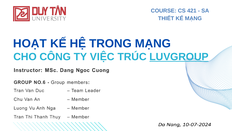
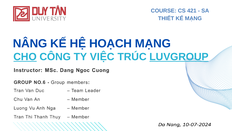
HOẠT: HOẠT -> NÂNG
TRONG: TRONG -> HOẠCH
CHO underline: none -> present
